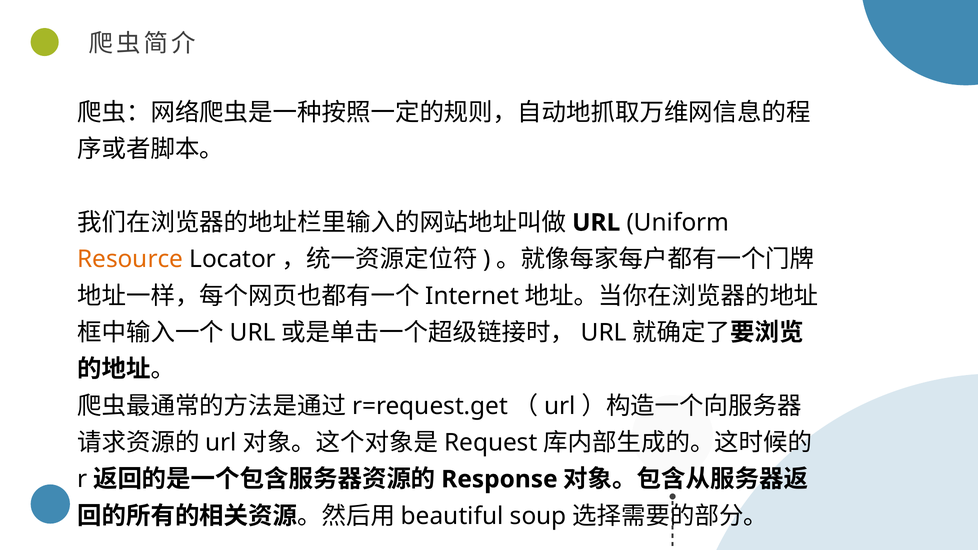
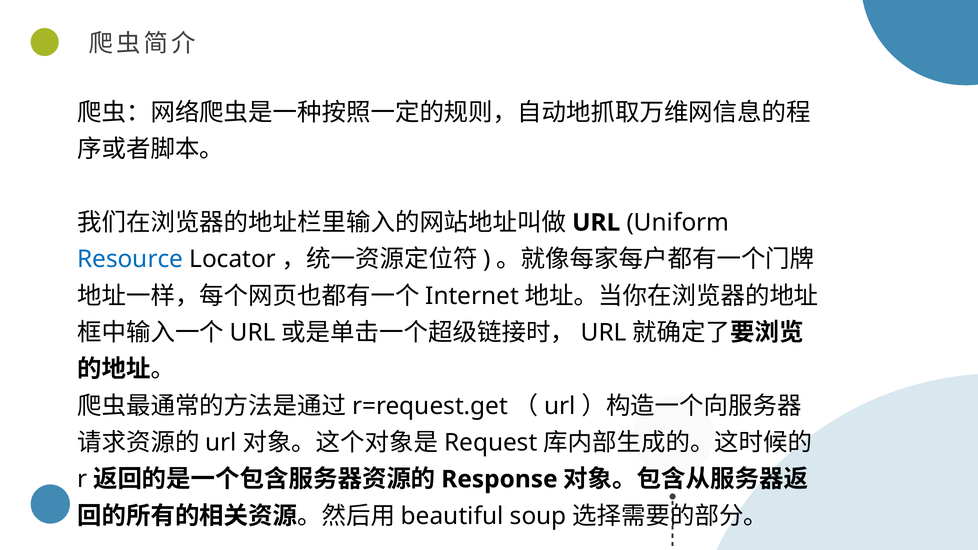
Resource colour: orange -> blue
